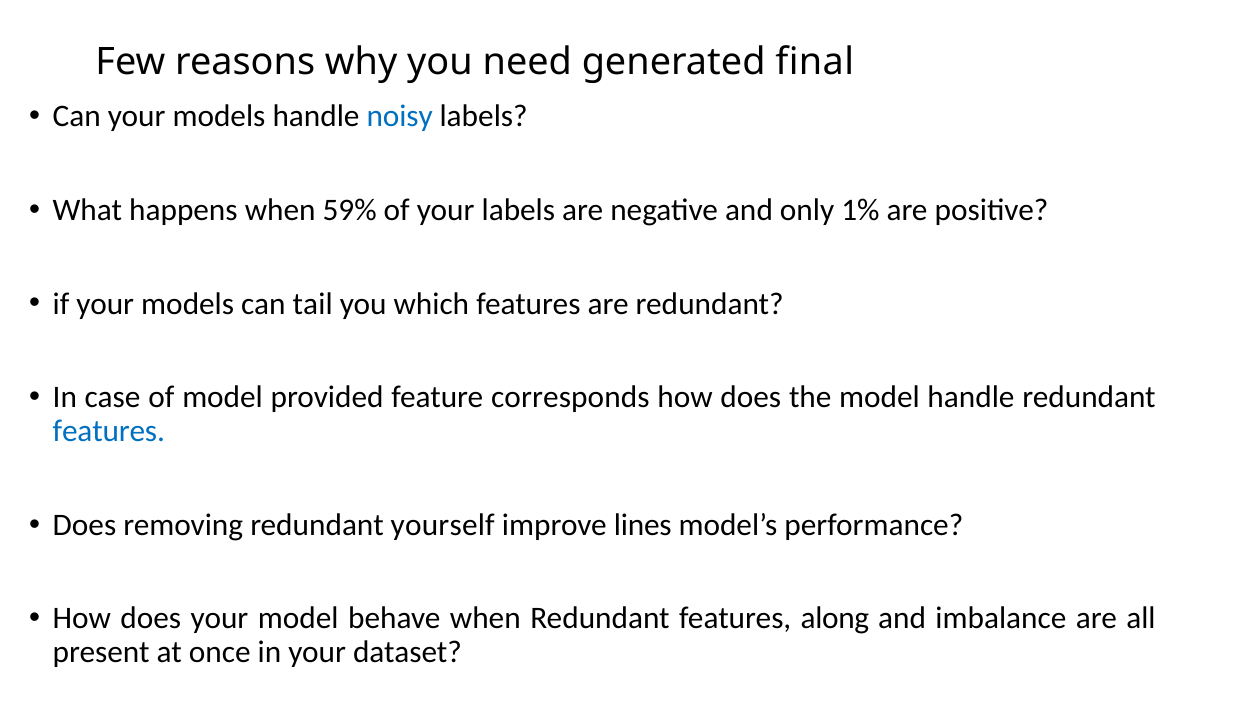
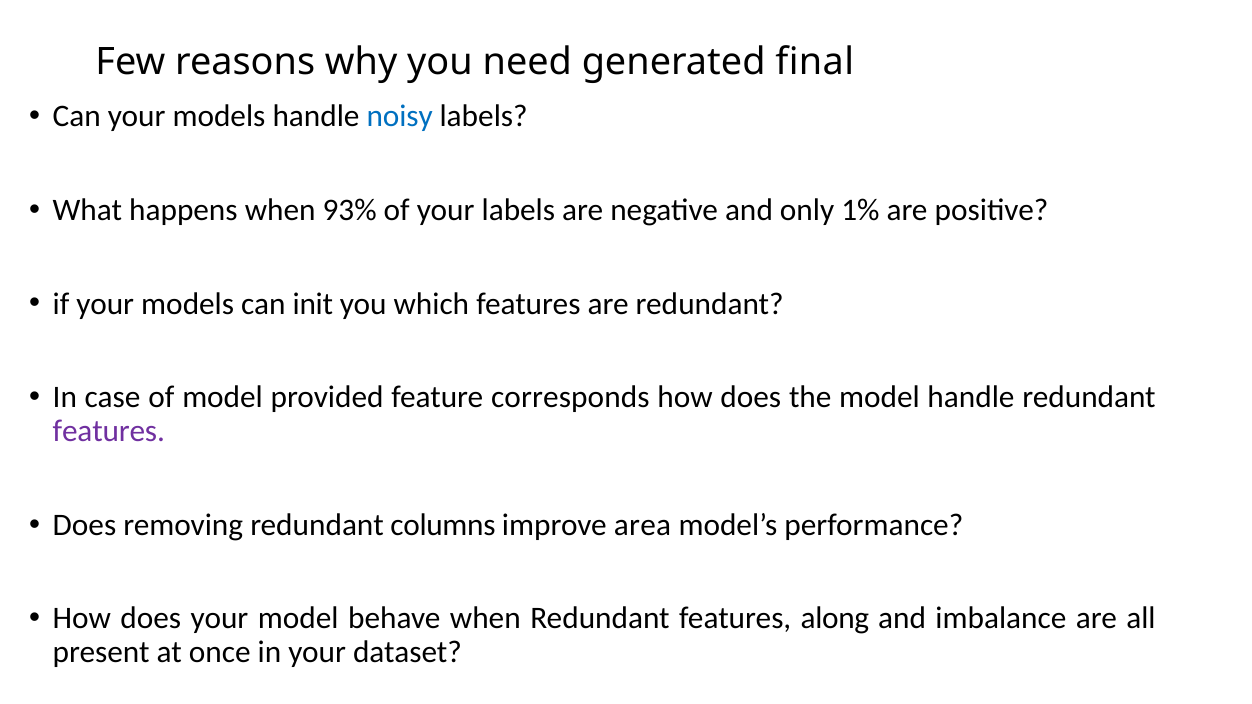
59%: 59% -> 93%
tail: tail -> init
features at (109, 431) colour: blue -> purple
yourself: yourself -> columns
lines: lines -> area
